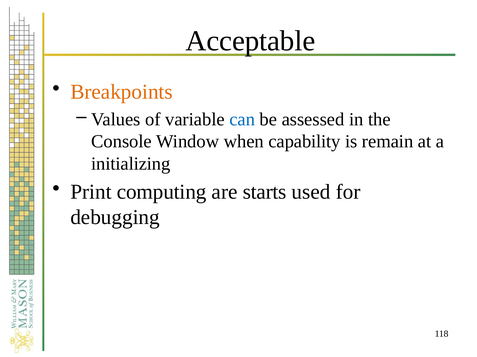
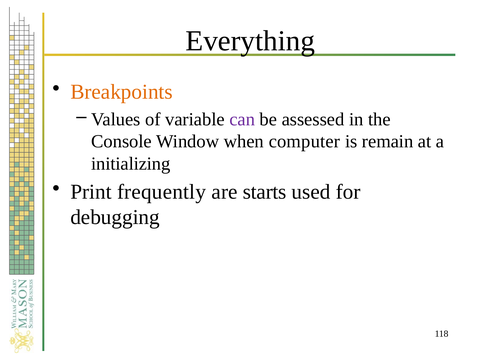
Acceptable: Acceptable -> Everything
can colour: blue -> purple
capability: capability -> computer
computing: computing -> frequently
